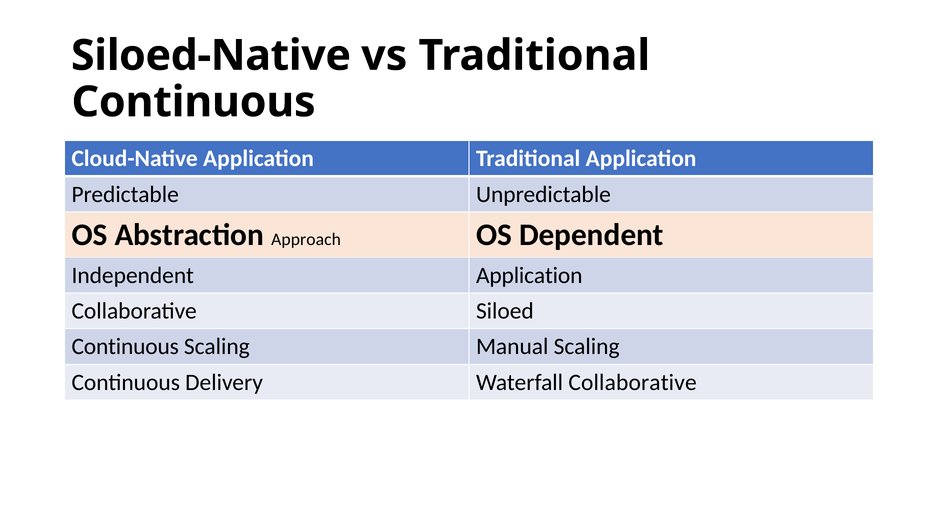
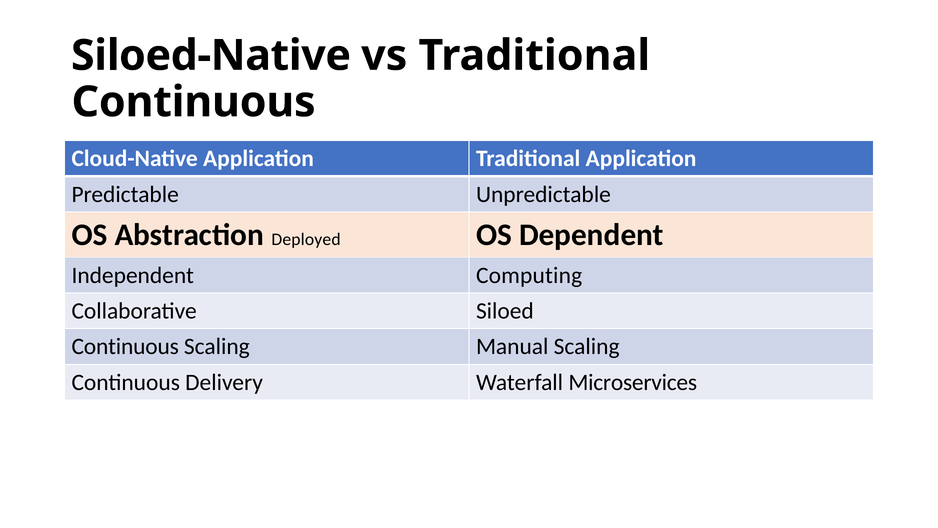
Approach: Approach -> Deployed
Independent Application: Application -> Computing
Waterfall Collaborative: Collaborative -> Microservices
